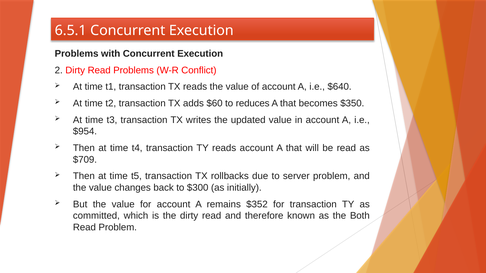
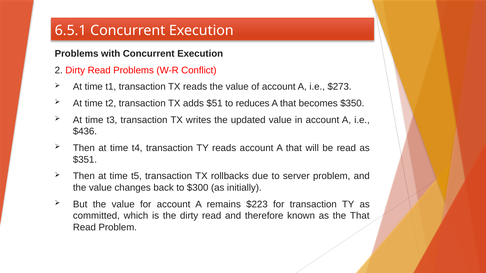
$640: $640 -> $273
$60: $60 -> $51
$954: $954 -> $436
$709: $709 -> $351
$352: $352 -> $223
the Both: Both -> That
